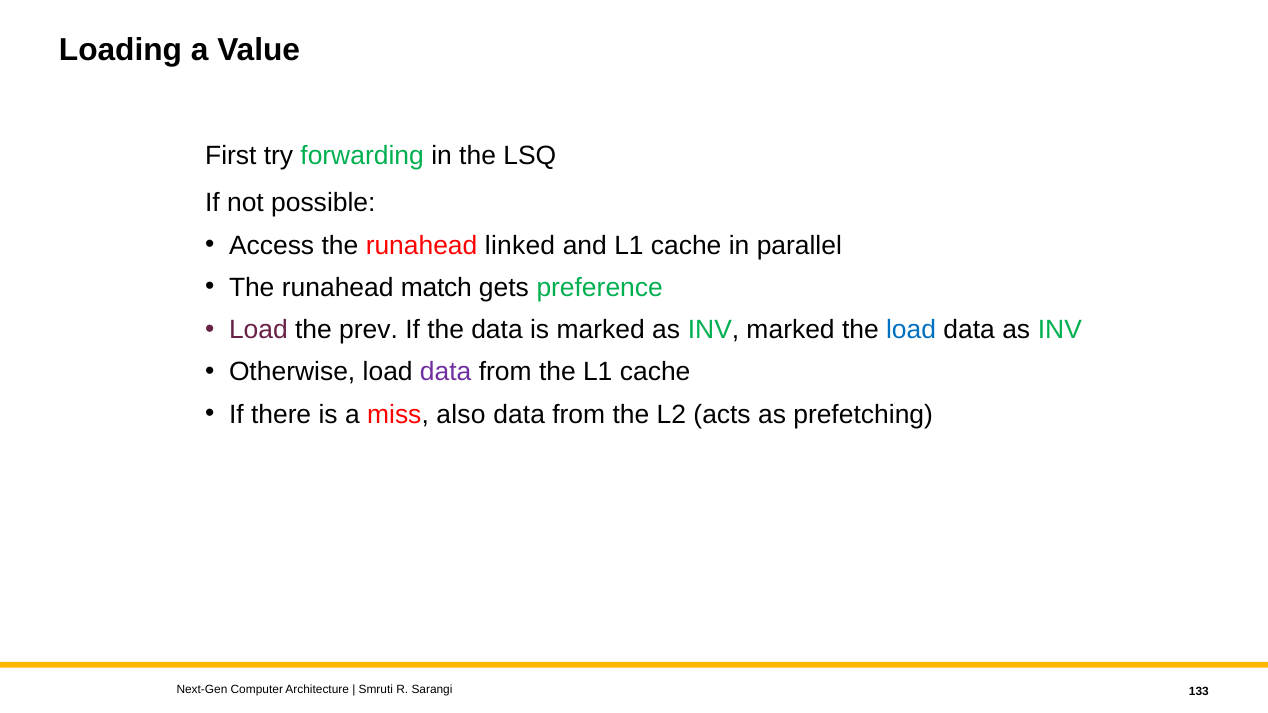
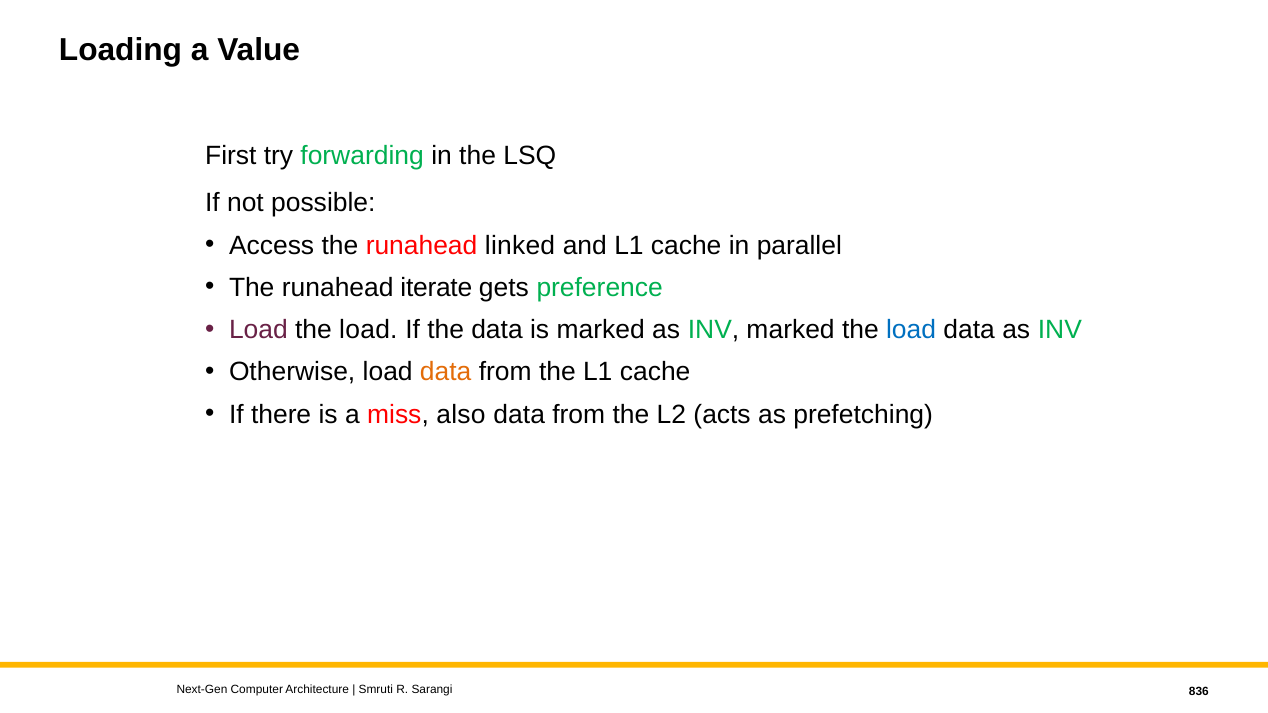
match: match -> iterate
Load the prev: prev -> load
data at (446, 372) colour: purple -> orange
133: 133 -> 836
